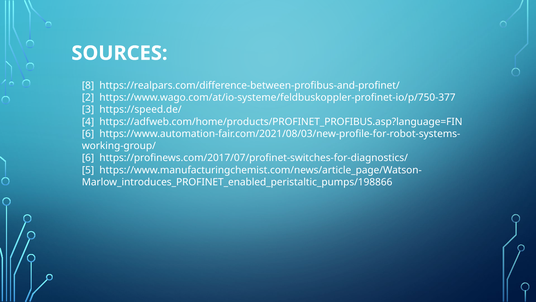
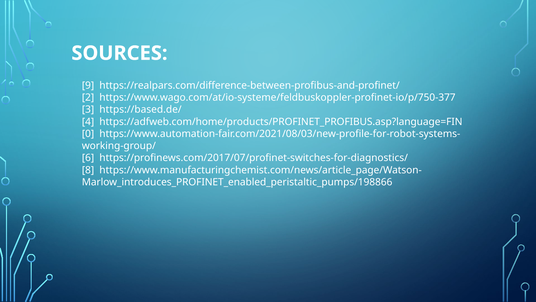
8: 8 -> 9
https://speed.de/: https://speed.de/ -> https://based.de/
6 at (88, 134): 6 -> 0
5: 5 -> 8
